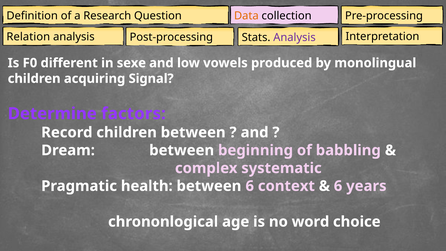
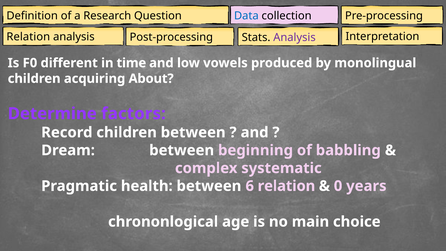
Data colour: orange -> blue
sexe: sexe -> time
Signal: Signal -> About
6 context: context -> relation
6 at (338, 186): 6 -> 0
word: word -> main
